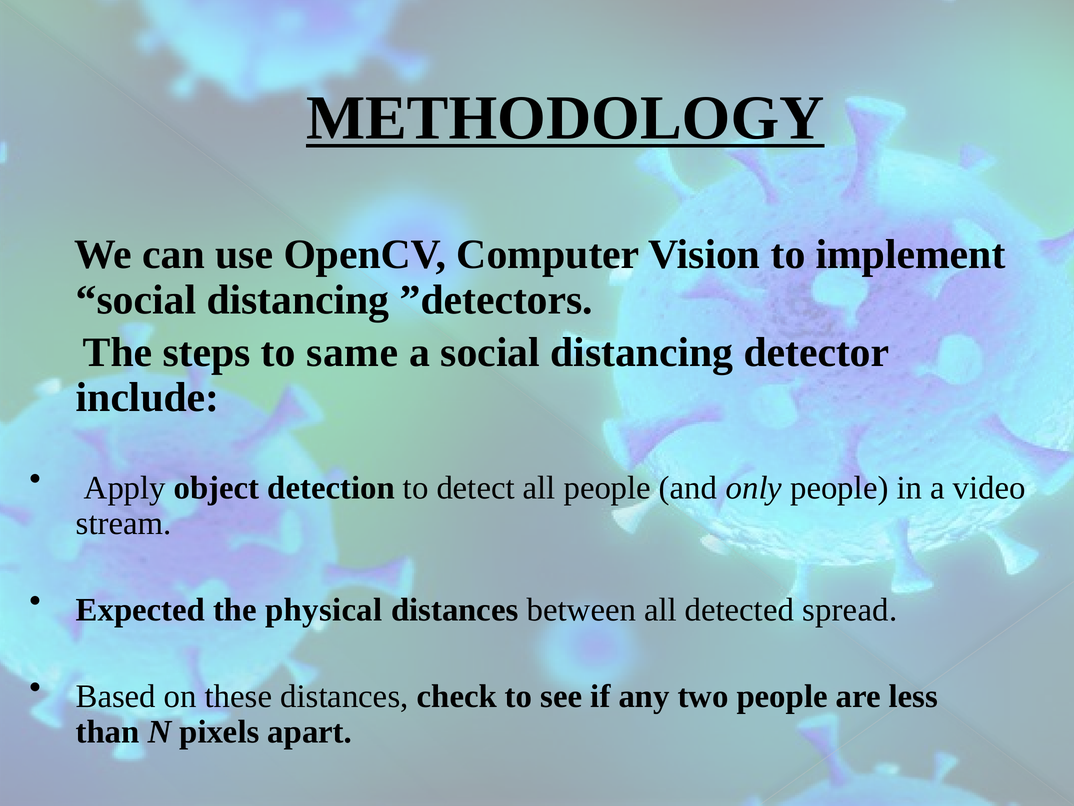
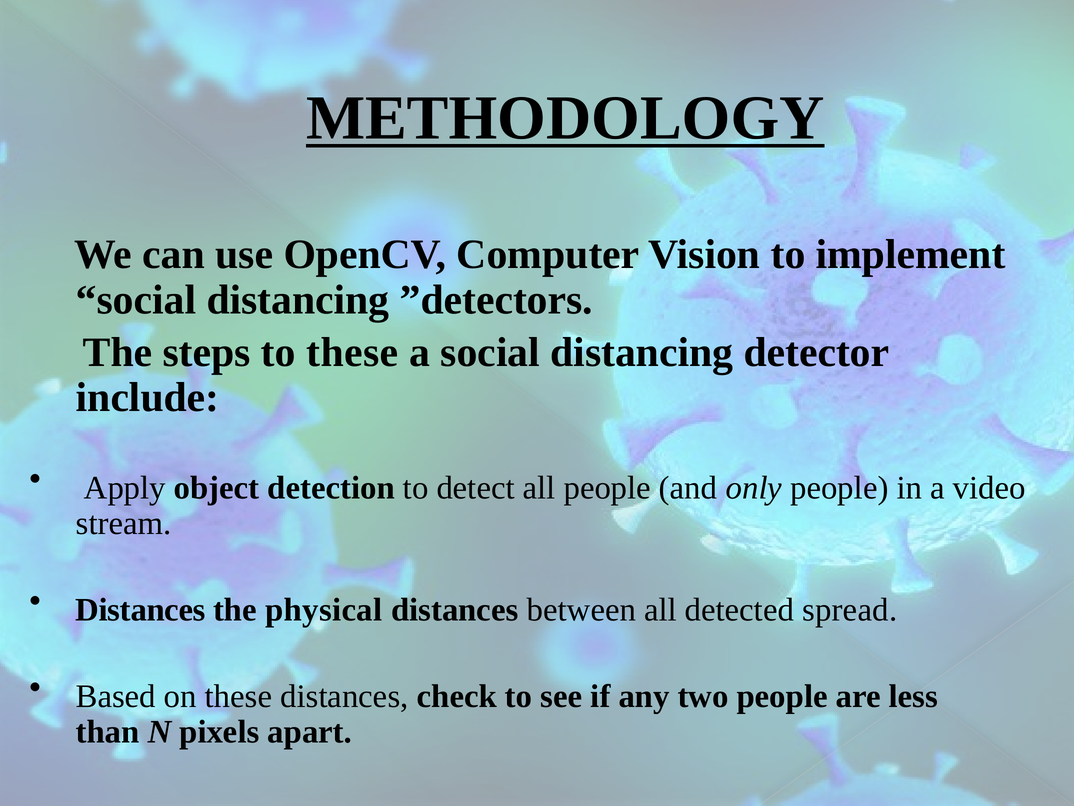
to same: same -> these
Expected at (140, 610): Expected -> Distances
